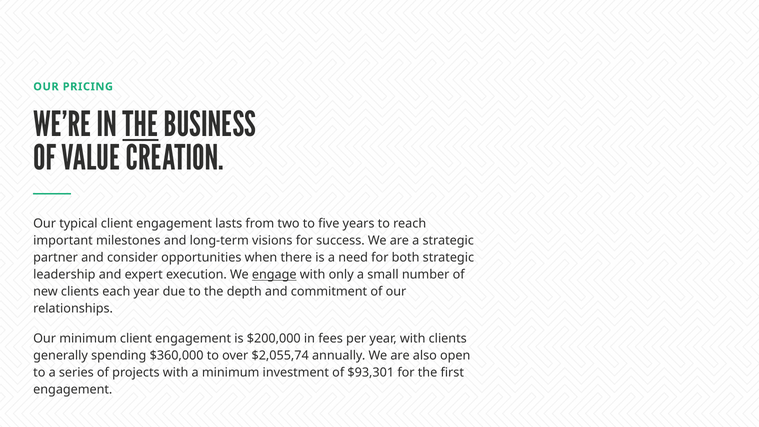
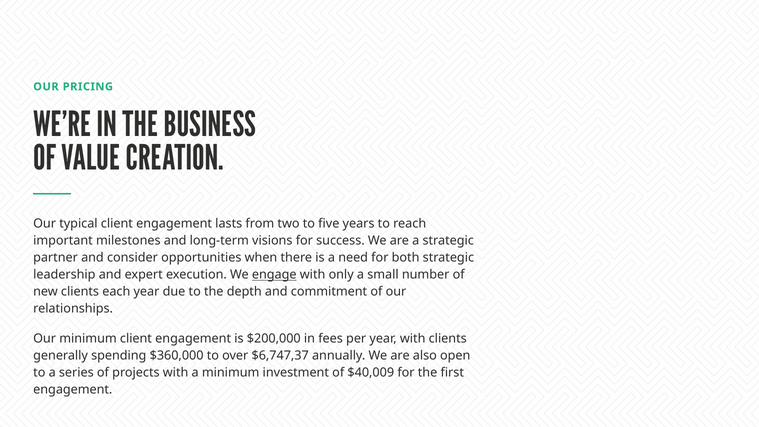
THE at (140, 125) underline: present -> none
$2,055,74: $2,055,74 -> $6,747,37
$93,301: $93,301 -> $40,009
